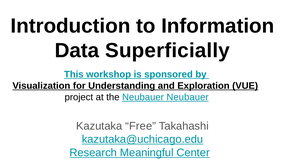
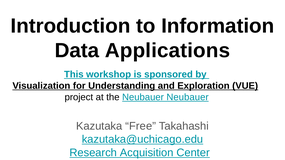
Superficially: Superficially -> Applications
Meaningful: Meaningful -> Acquisition
